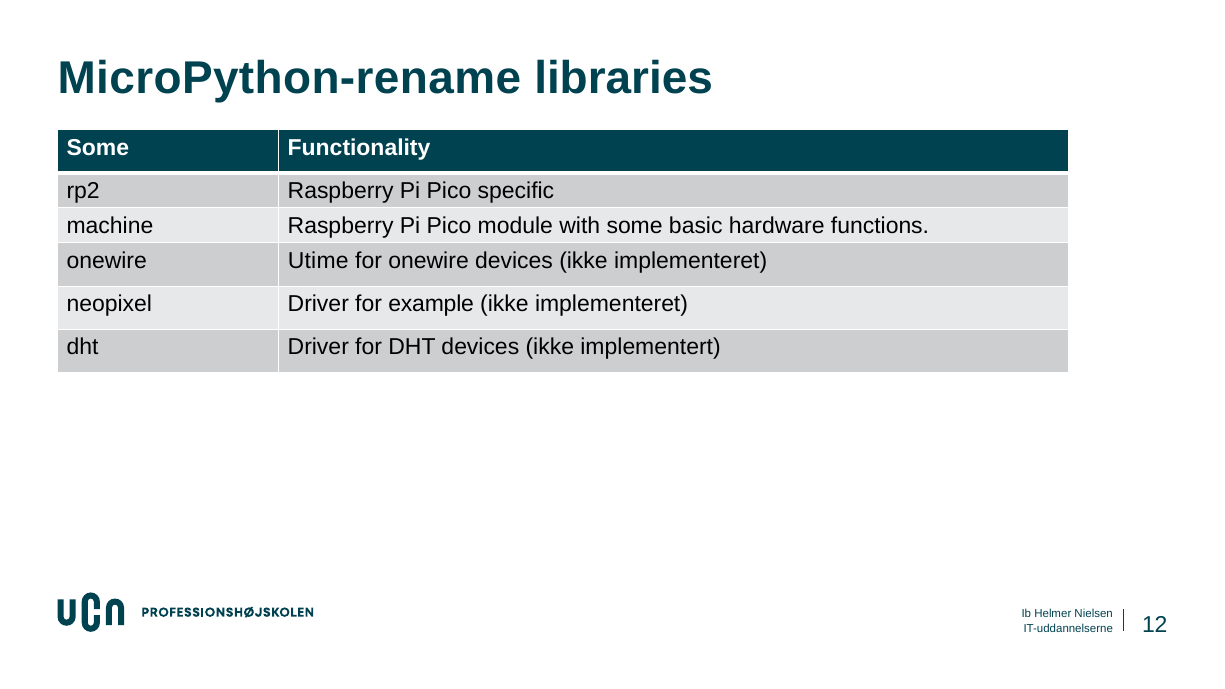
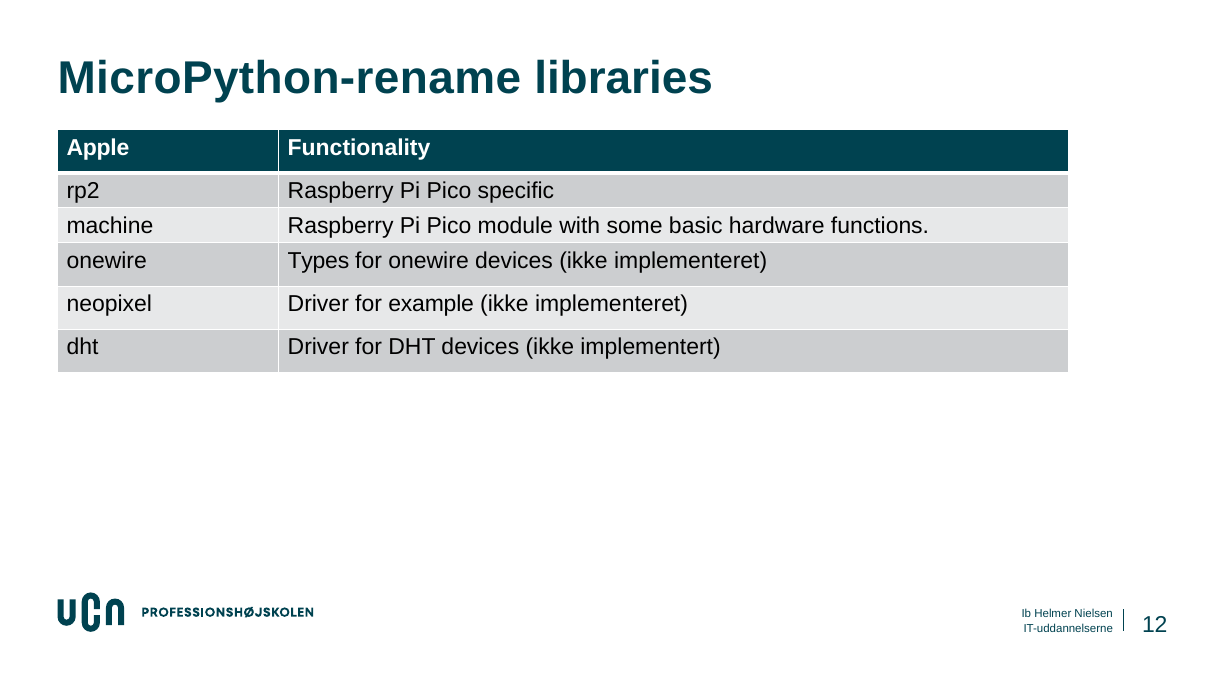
Some at (98, 148): Some -> Apple
Utime: Utime -> Types
